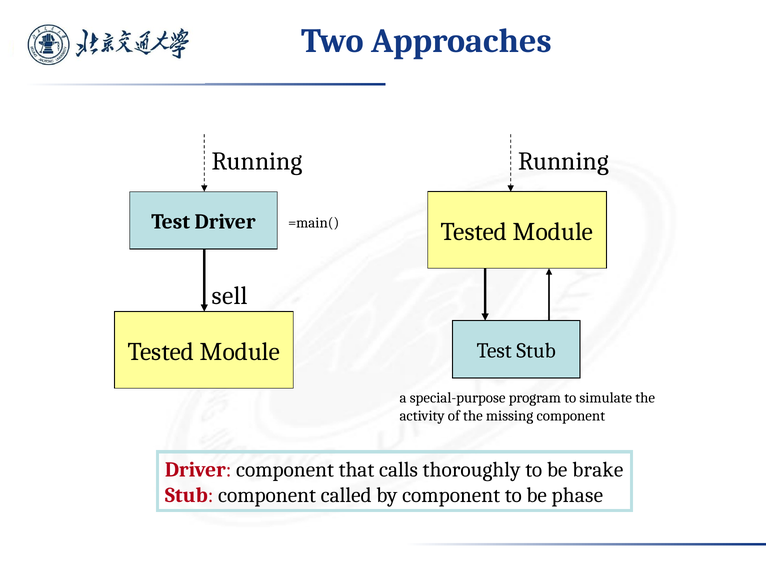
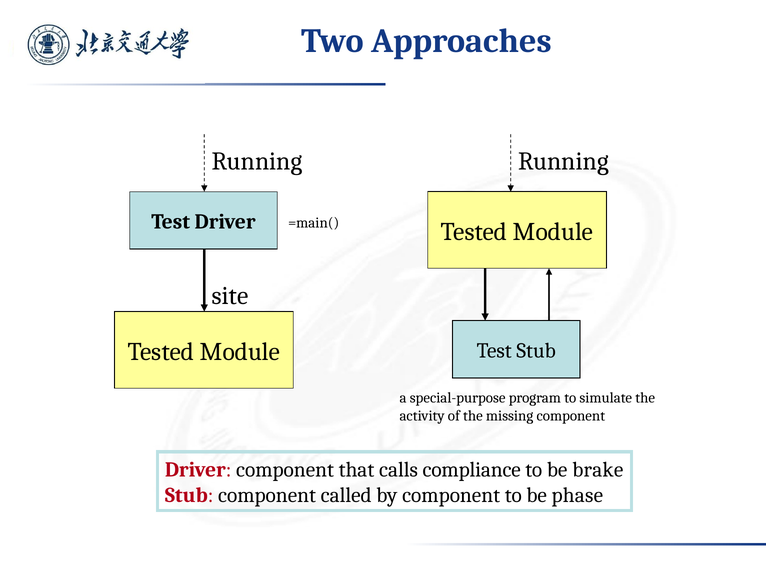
sell: sell -> site
thoroughly: thoroughly -> compliance
